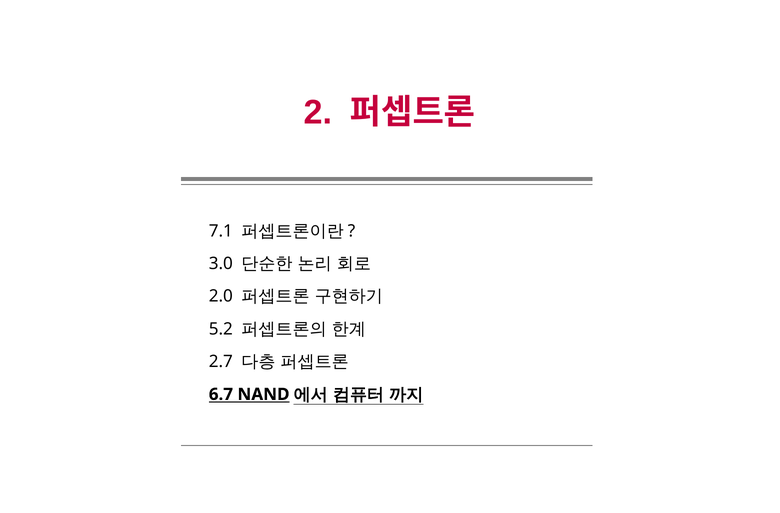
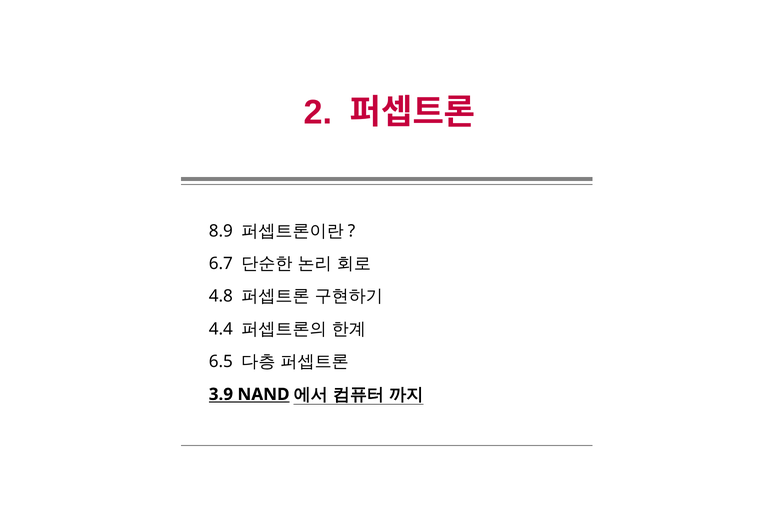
7.1: 7.1 -> 8.9
3.0: 3.0 -> 6.7
2.0: 2.0 -> 4.8
5.2: 5.2 -> 4.4
2.7: 2.7 -> 6.5
6.7: 6.7 -> 3.9
